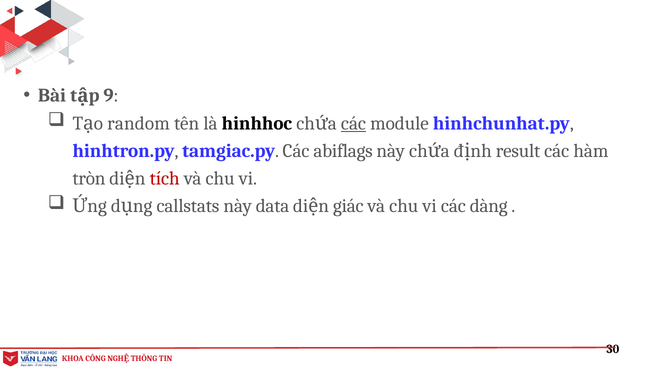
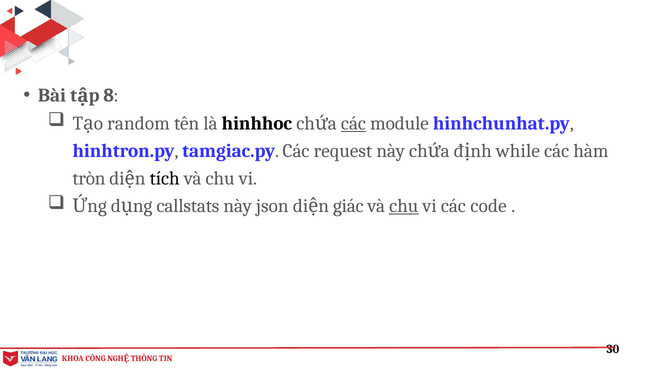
9: 9 -> 8
abiflags: abiflags -> request
result: result -> while
tích colour: red -> black
data: data -> json
chu at (404, 206) underline: none -> present
dàng: dàng -> code
